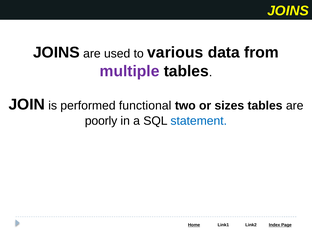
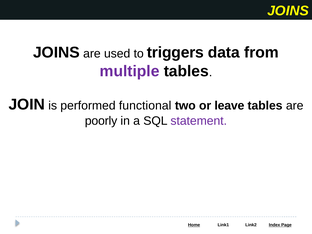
various: various -> triggers
sizes: sizes -> leave
statement colour: blue -> purple
